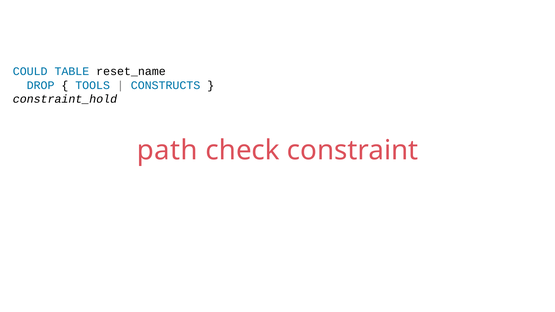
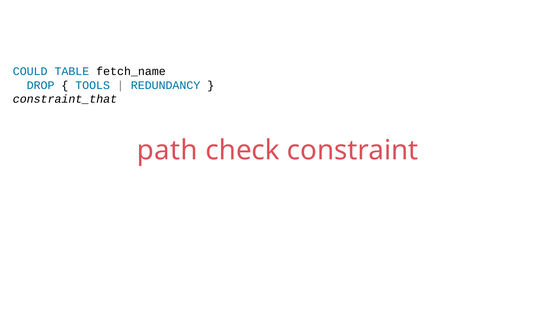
reset_name: reset_name -> fetch_name
CONSTRUCTS: CONSTRUCTS -> REDUNDANCY
constraint_hold: constraint_hold -> constraint_that
